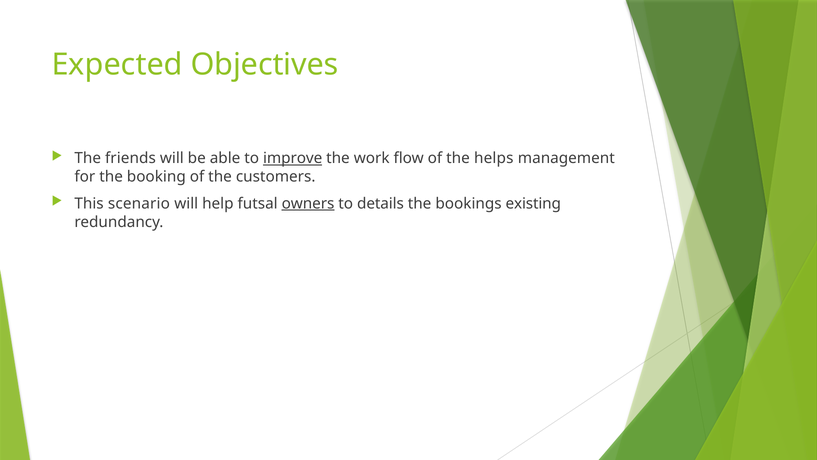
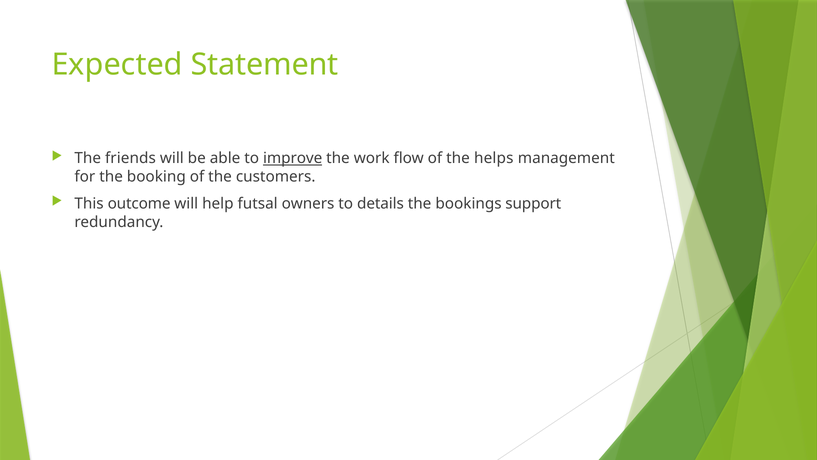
Objectives: Objectives -> Statement
scenario: scenario -> outcome
owners underline: present -> none
existing: existing -> support
